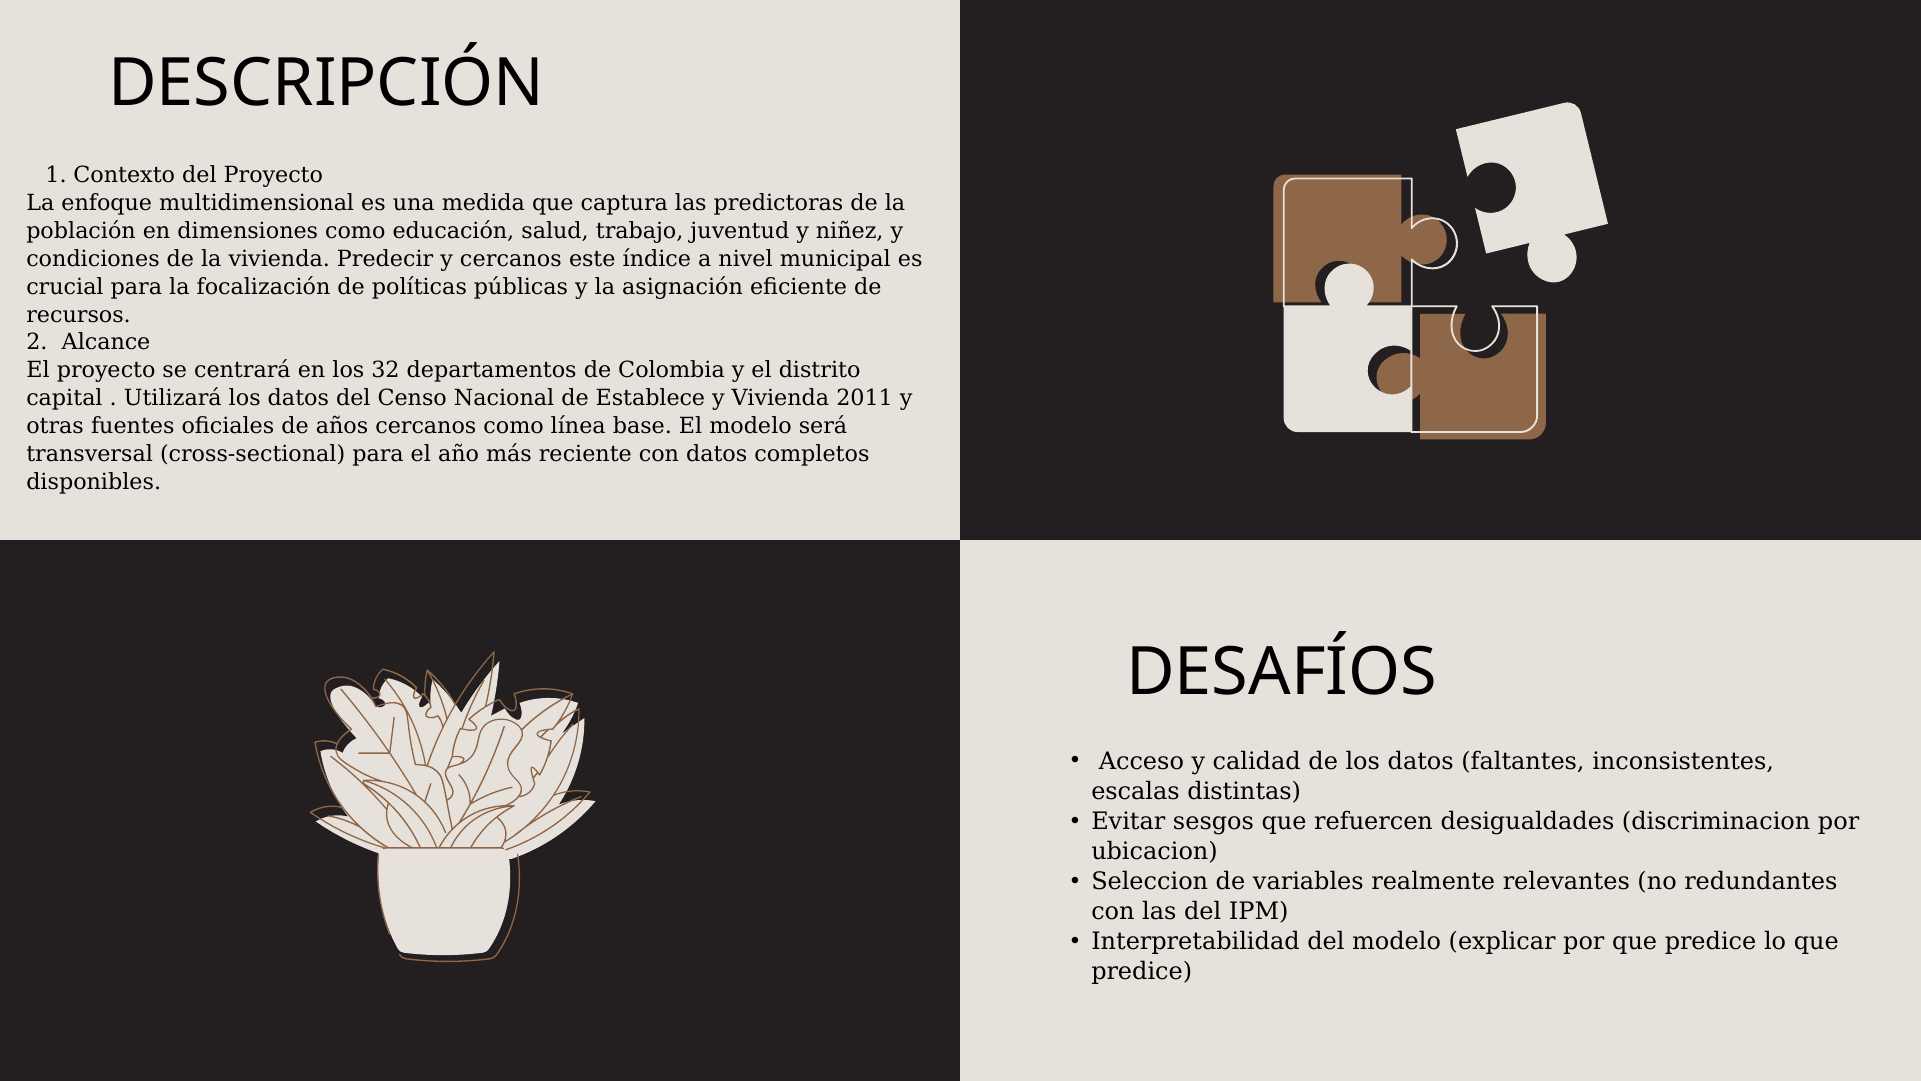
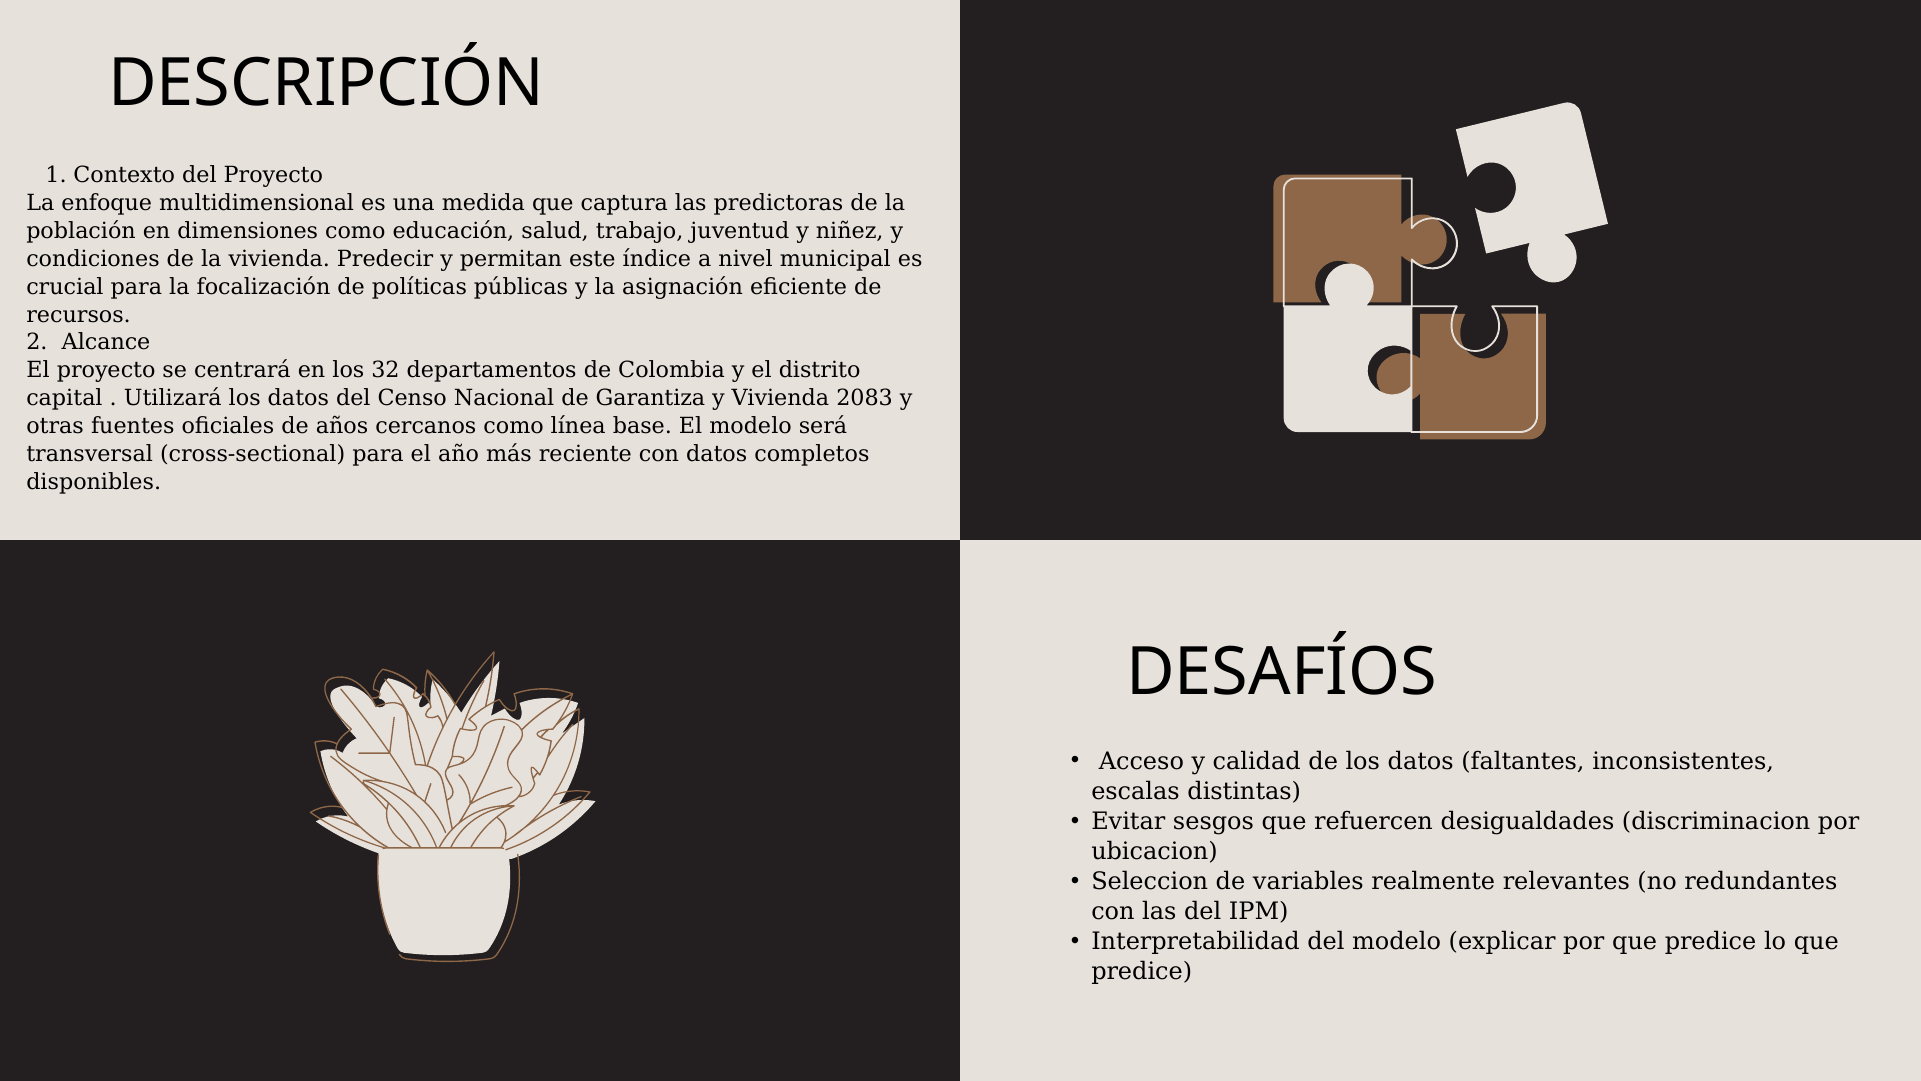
y cercanos: cercanos -> permitan
Establece: Establece -> Garantiza
2011: 2011 -> 2083
